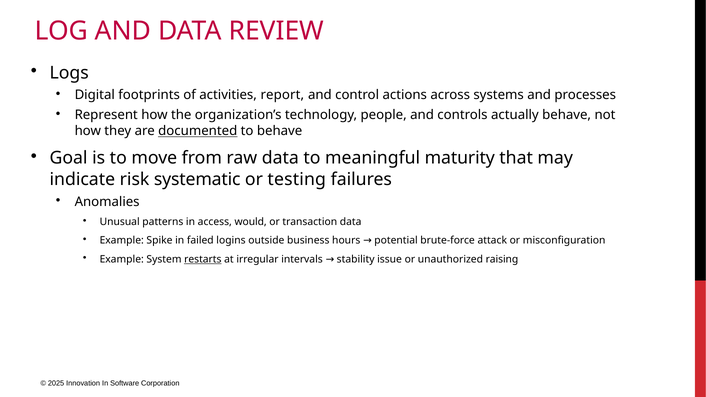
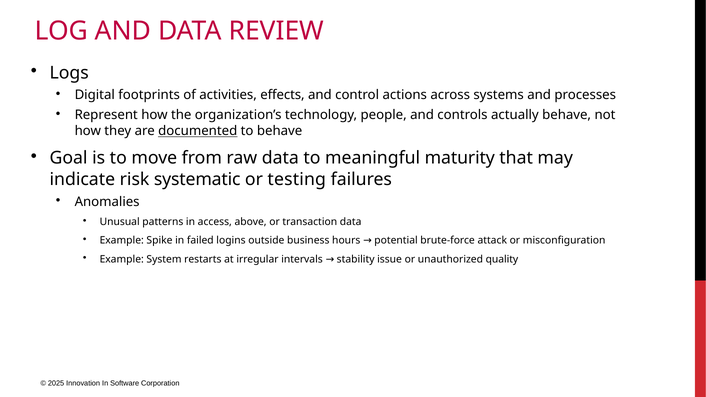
report: report -> effects
would: would -> above
restarts underline: present -> none
raising: raising -> quality
